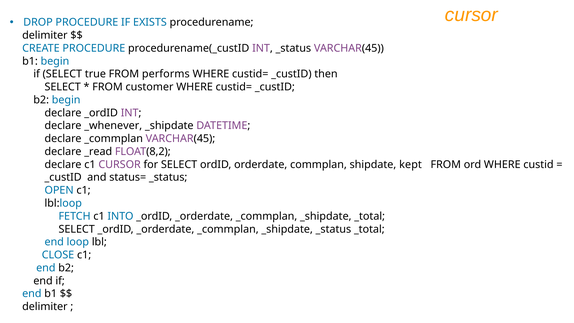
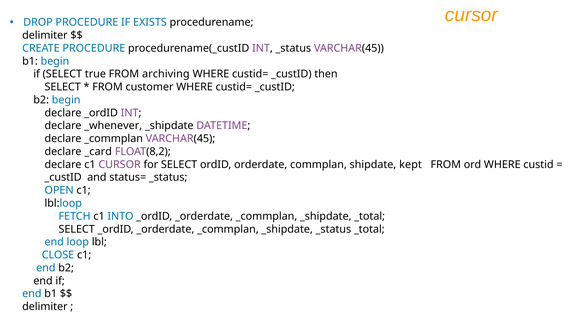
performs: performs -> archiving
_read: _read -> _card
